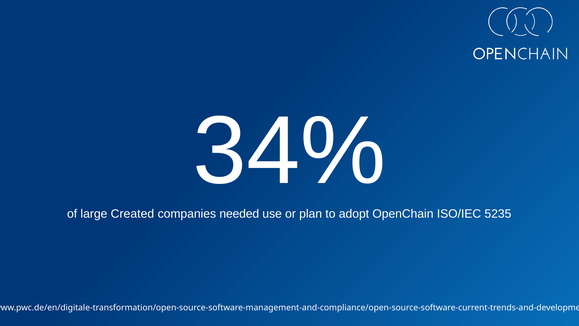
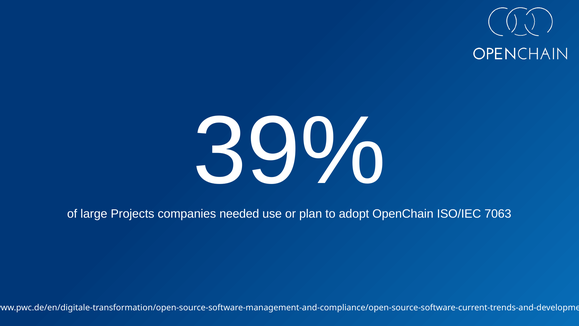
34%: 34% -> 39%
Created: Created -> Projects
5235: 5235 -> 7063
